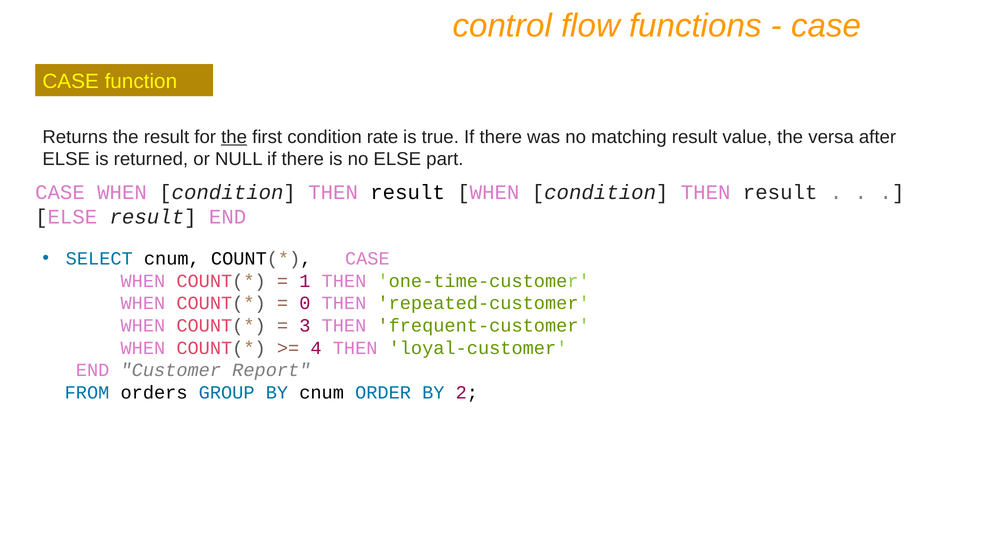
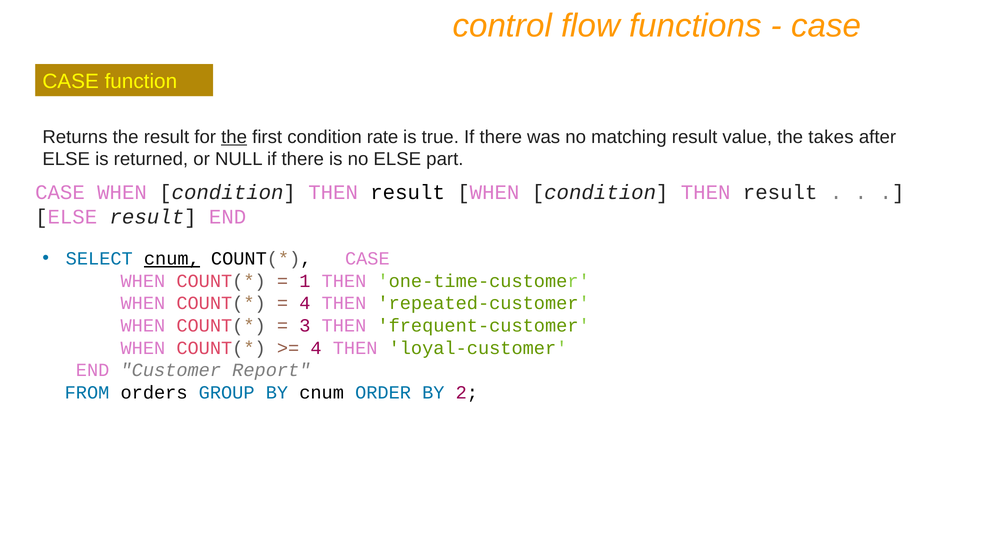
versa: versa -> takes
cnum at (172, 259) underline: none -> present
0 at (305, 304): 0 -> 4
